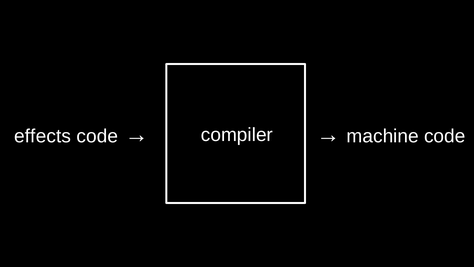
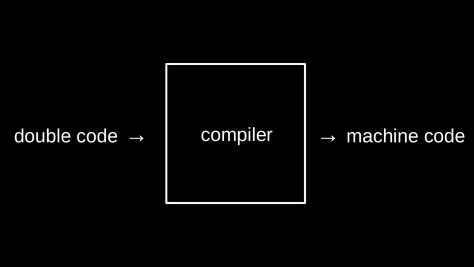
effects: effects -> double
